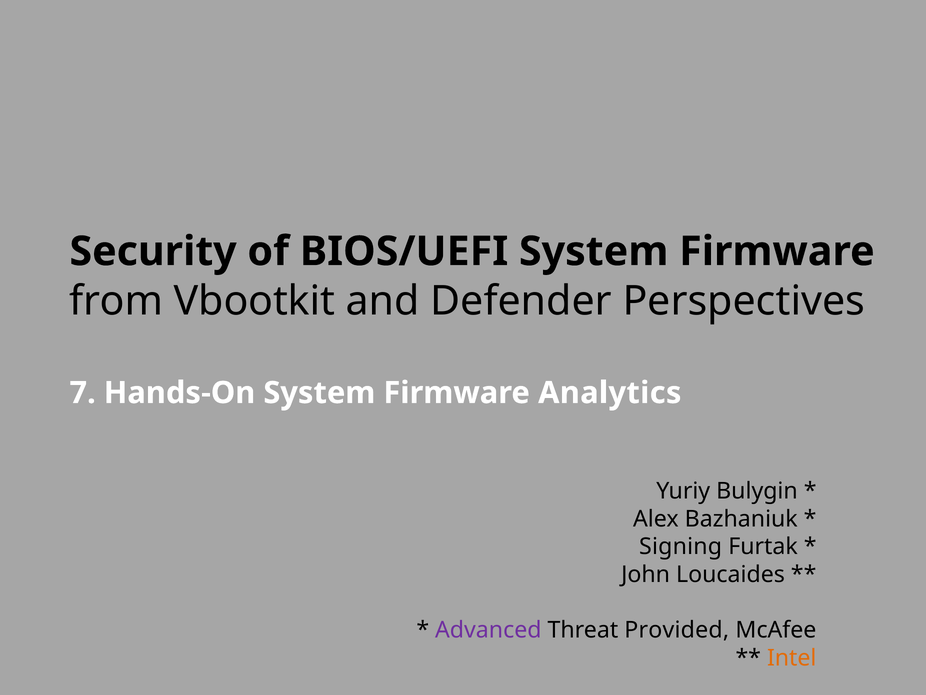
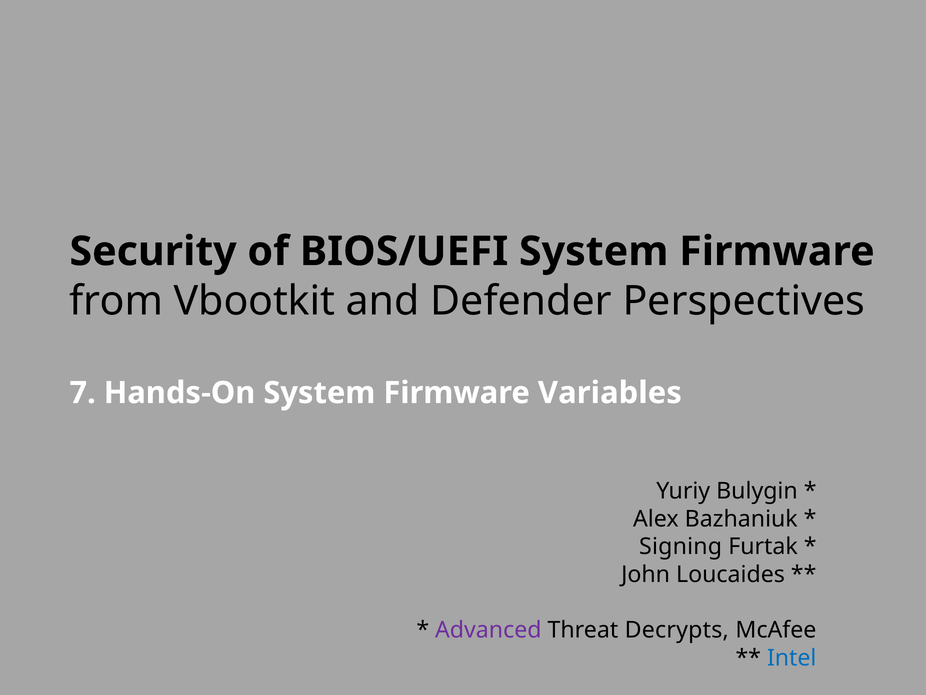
Analytics: Analytics -> Variables
Provided: Provided -> Decrypts
Intel colour: orange -> blue
